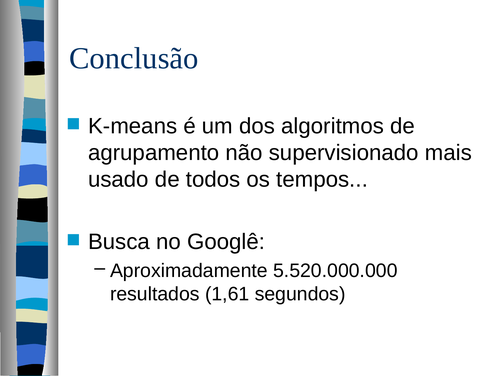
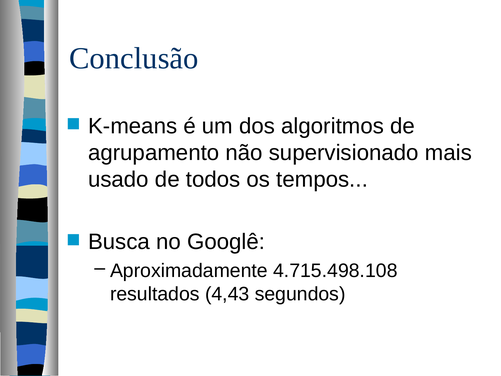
5.520.000.000: 5.520.000.000 -> 4.715.498.108
1,61: 1,61 -> 4,43
